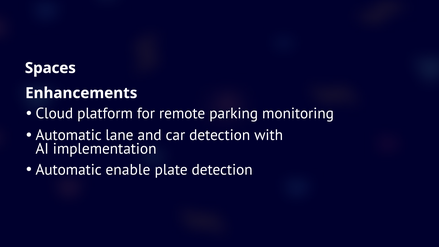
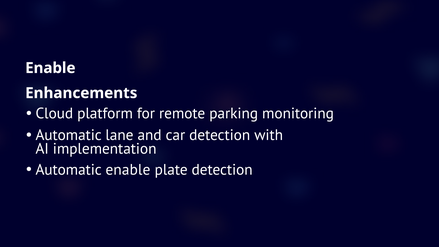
Spaces at (50, 68): Spaces -> Enable
